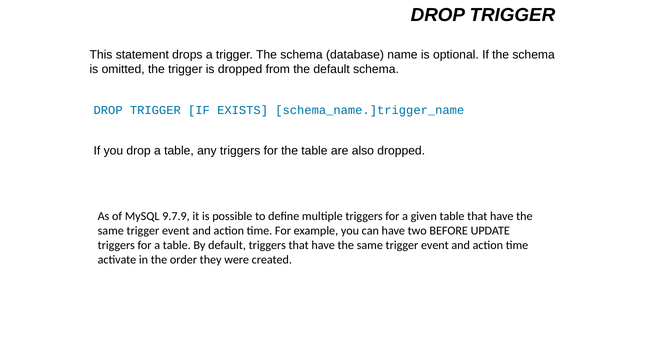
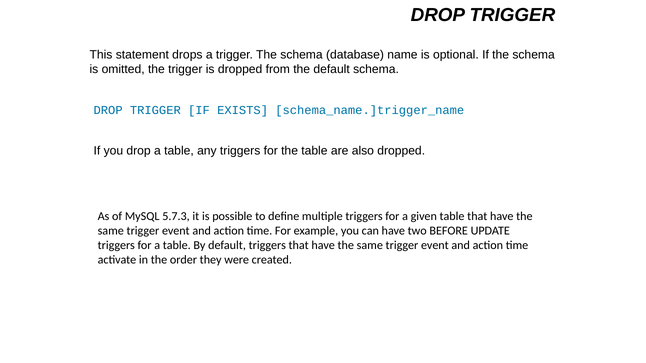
9.7.9: 9.7.9 -> 5.7.3
